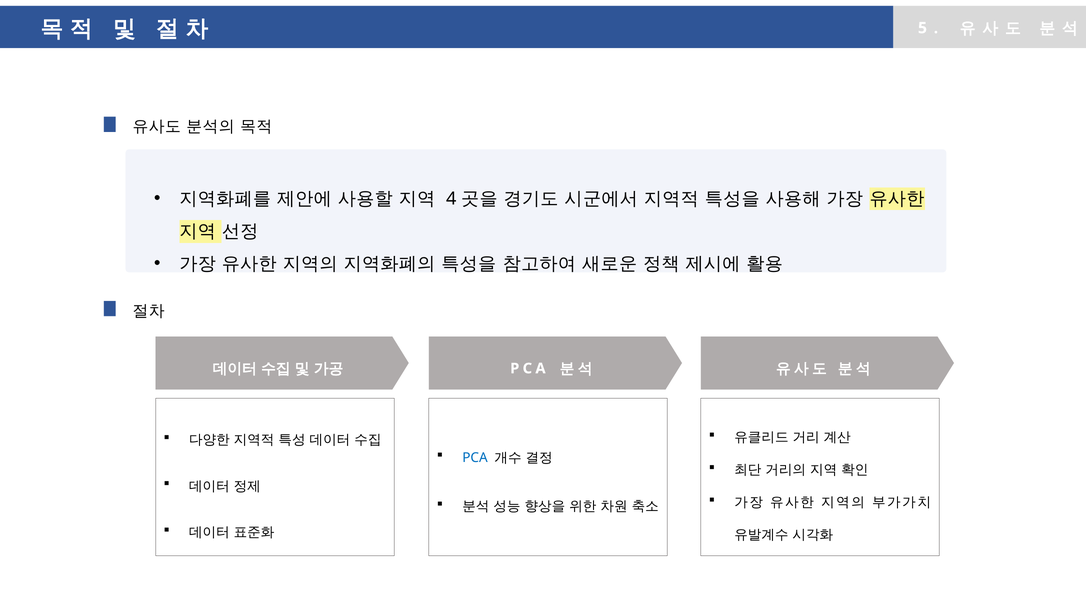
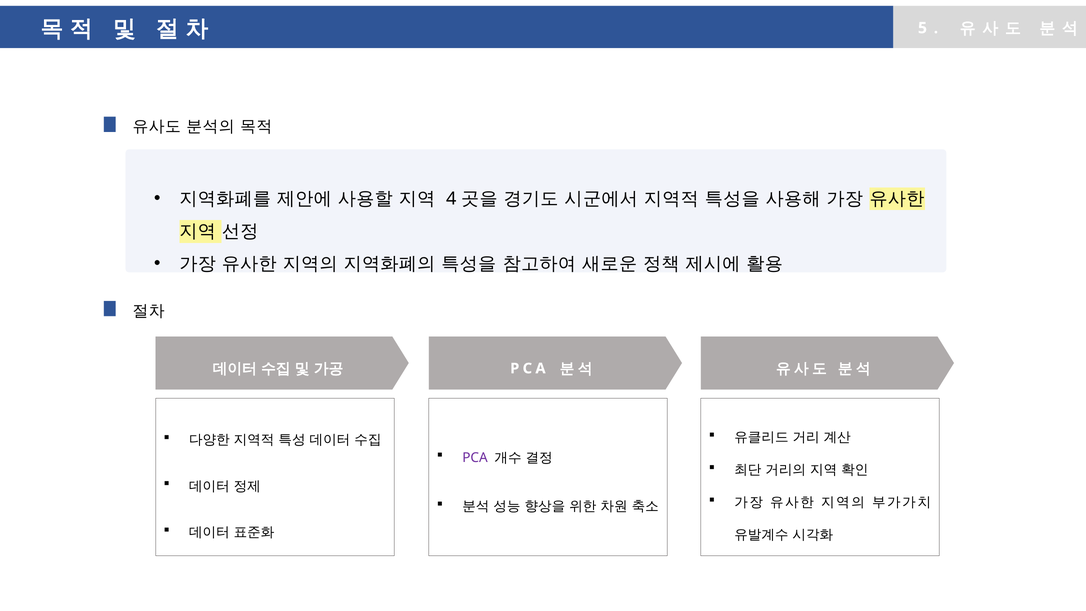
PCA at (475, 458) colour: blue -> purple
